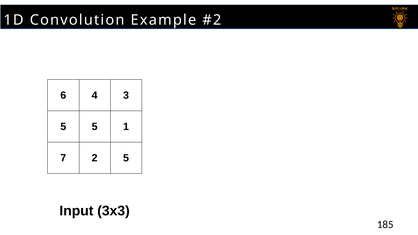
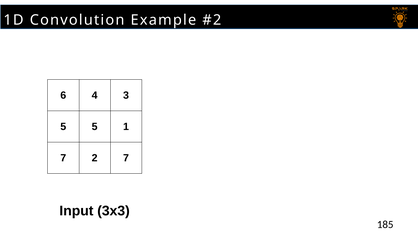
2 5: 5 -> 7
